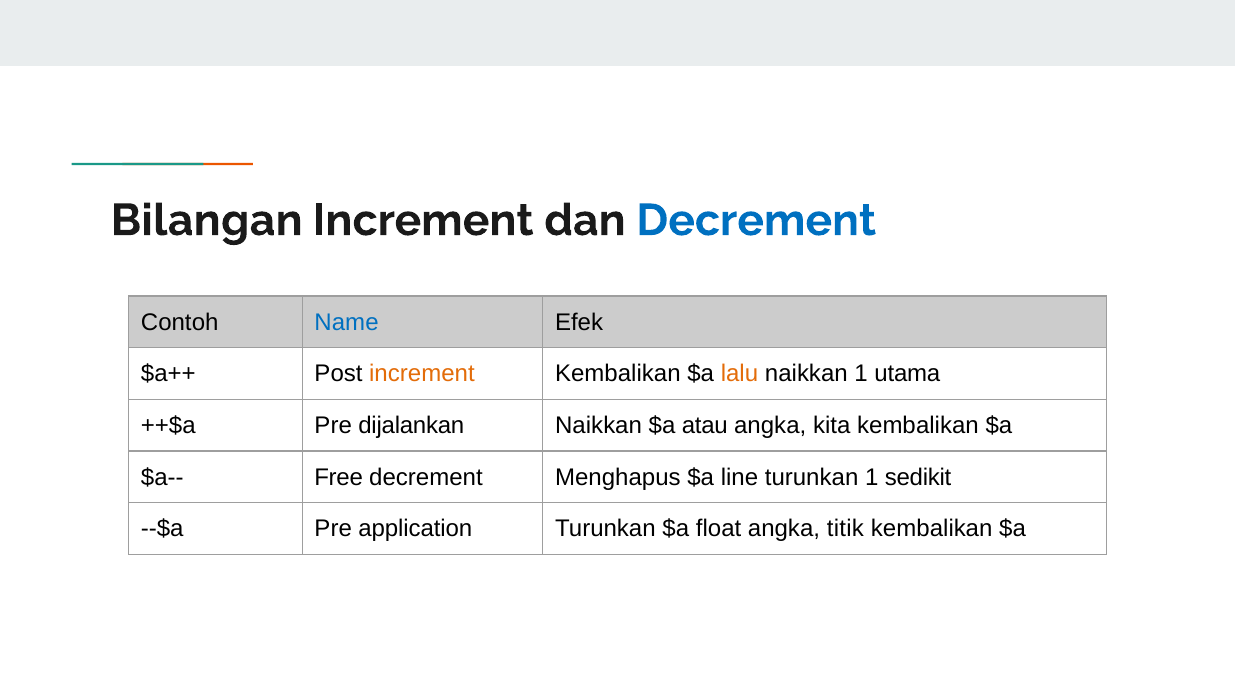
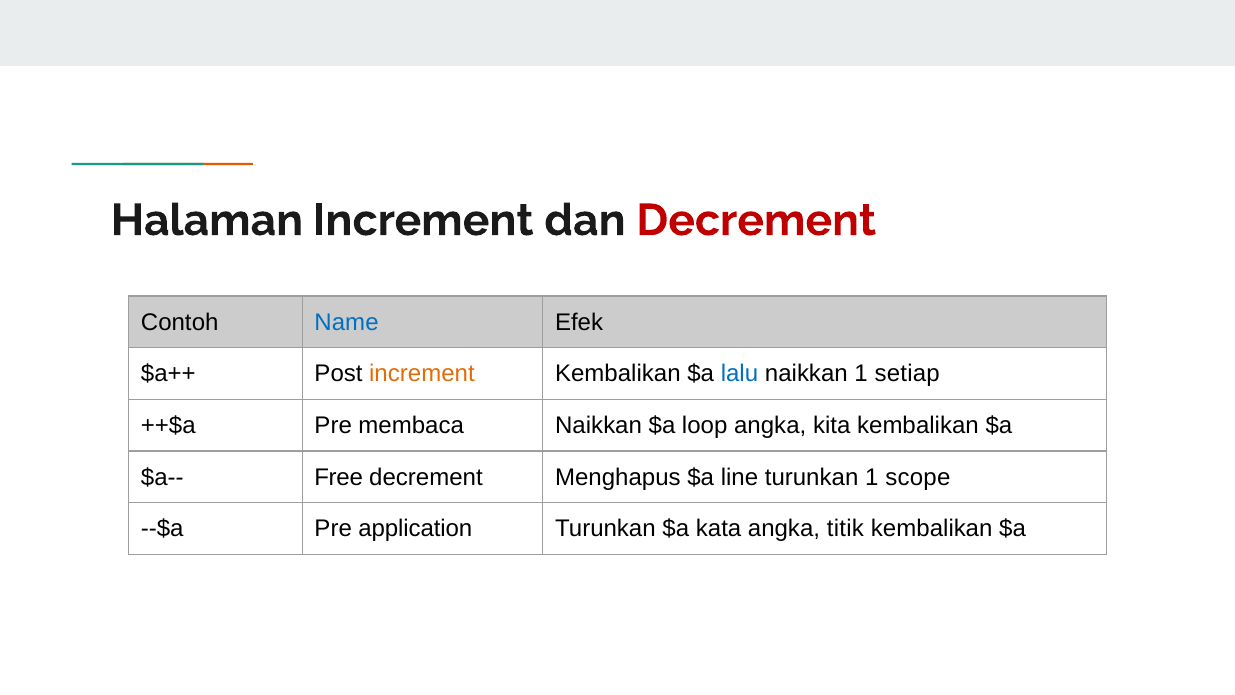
Bilangan: Bilangan -> Halaman
Decrement at (756, 220) colour: blue -> red
lalu colour: orange -> blue
utama: utama -> setiap
dijalankan: dijalankan -> membaca
atau: atau -> loop
sedikit: sedikit -> scope
float: float -> kata
